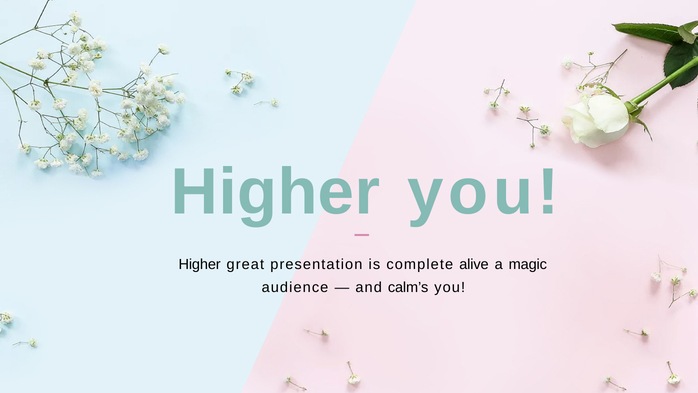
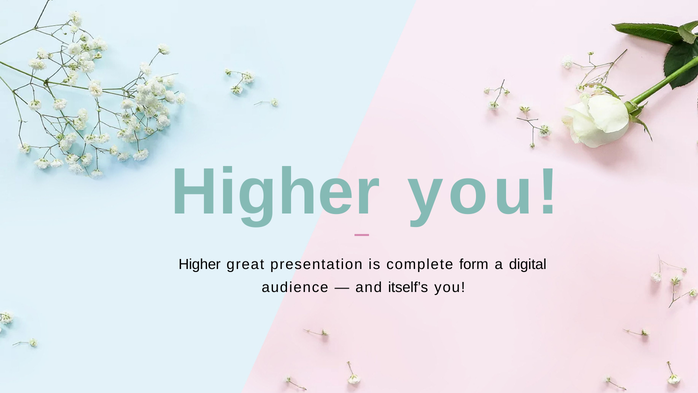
alive: alive -> form
magic: magic -> digital
calm’s: calm’s -> itself’s
